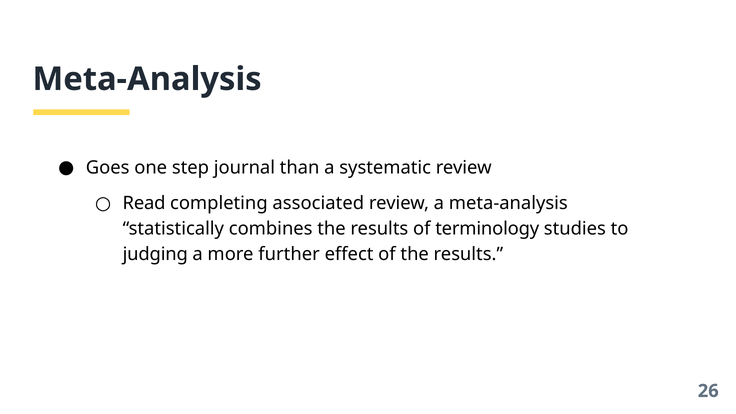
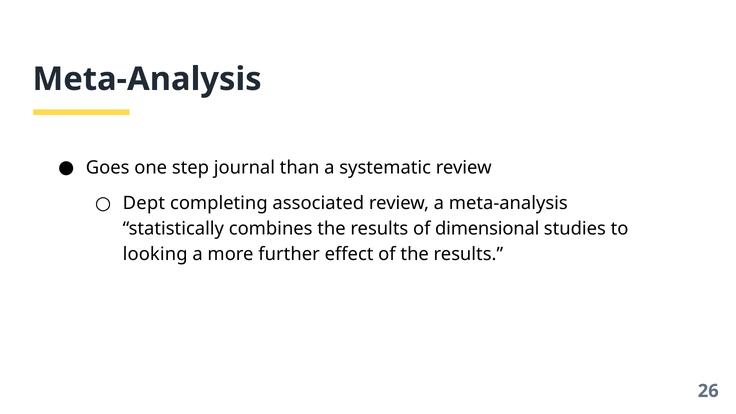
Read: Read -> Dept
terminology: terminology -> dimensional
judging: judging -> looking
